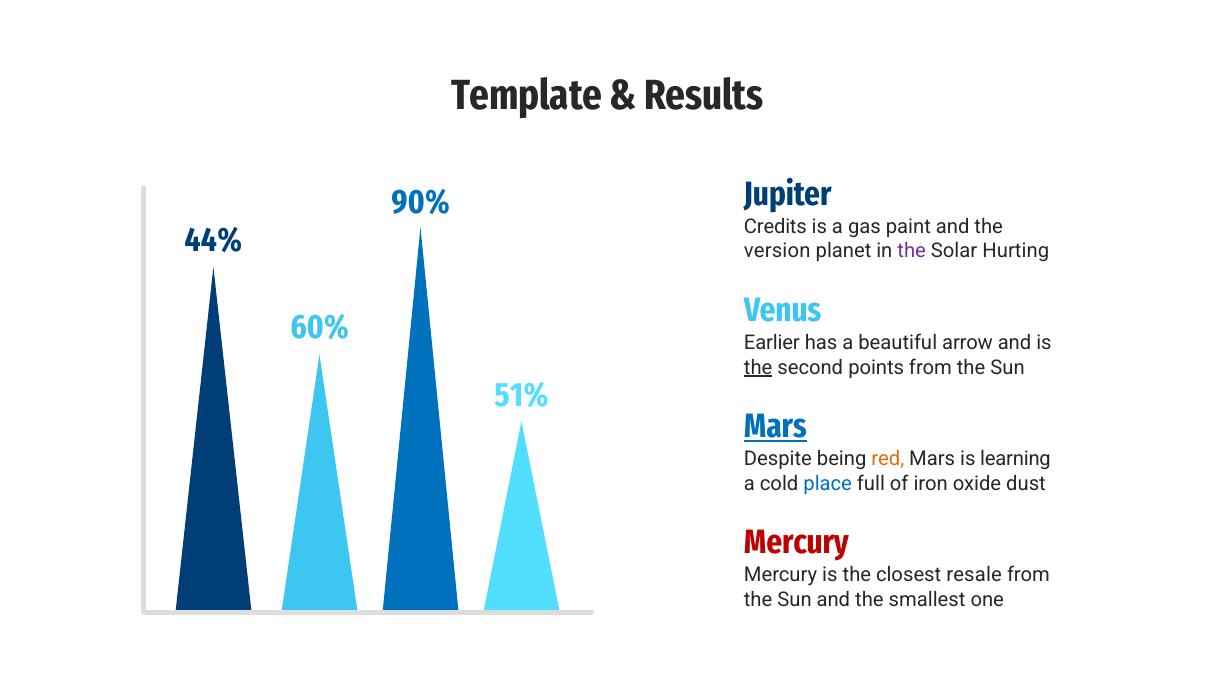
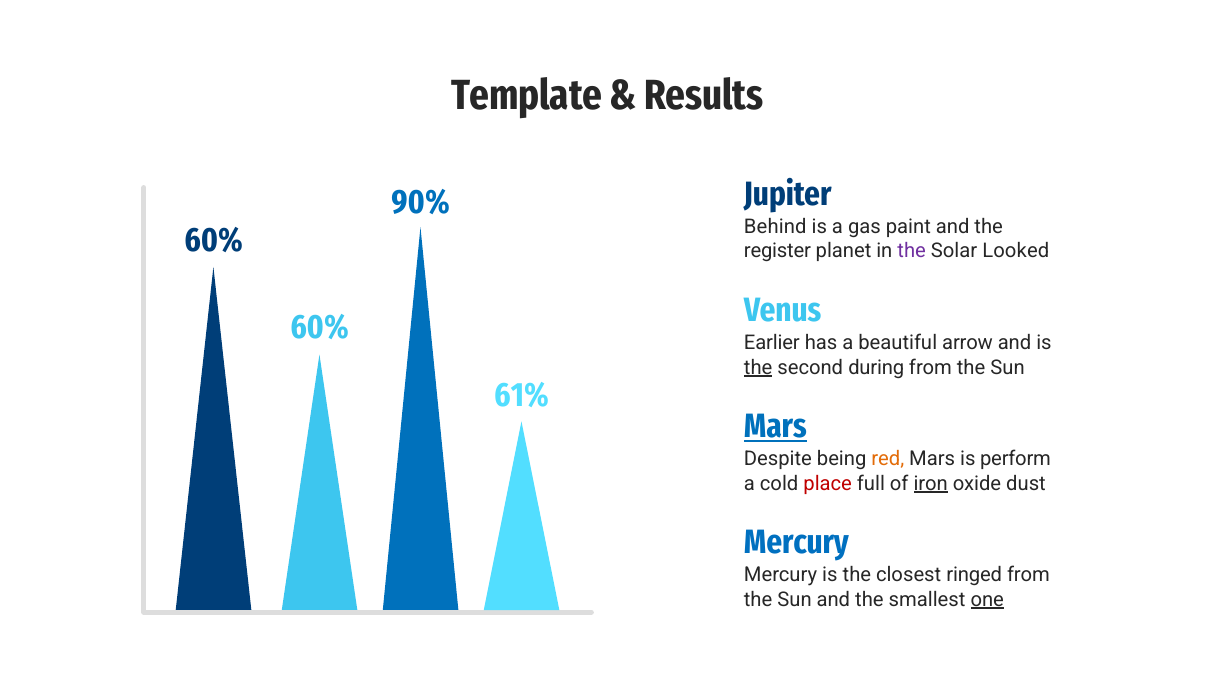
Credits: Credits -> Behind
44% at (213, 241): 44% -> 60%
version: version -> register
Hurting: Hurting -> Looked
points: points -> during
51%: 51% -> 61%
learning: learning -> perform
place colour: blue -> red
iron underline: none -> present
Mercury at (796, 543) colour: red -> blue
resale: resale -> ringed
one underline: none -> present
